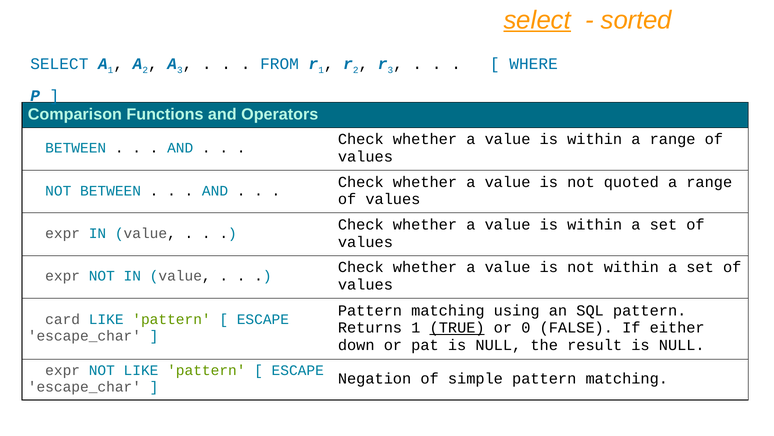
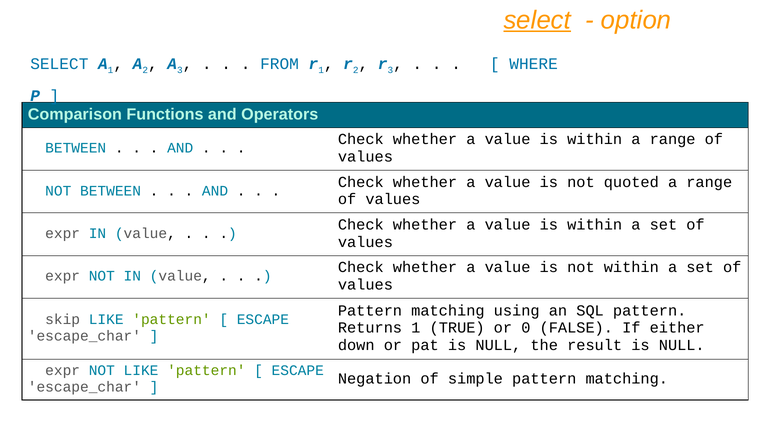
sorted: sorted -> option
card: card -> skip
TRUE underline: present -> none
